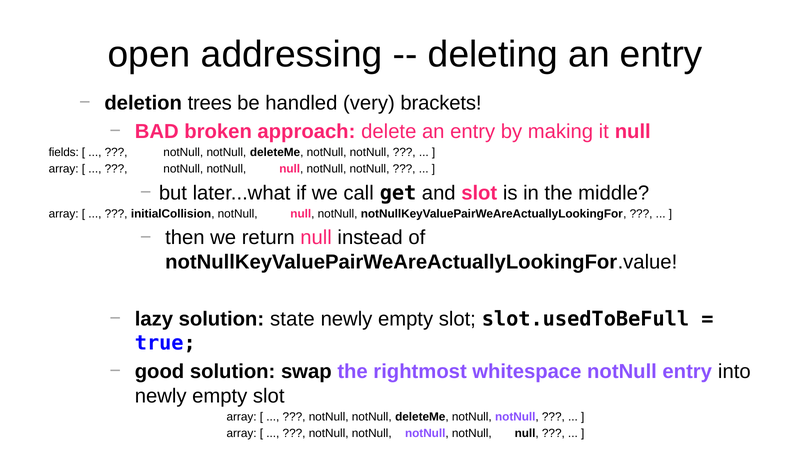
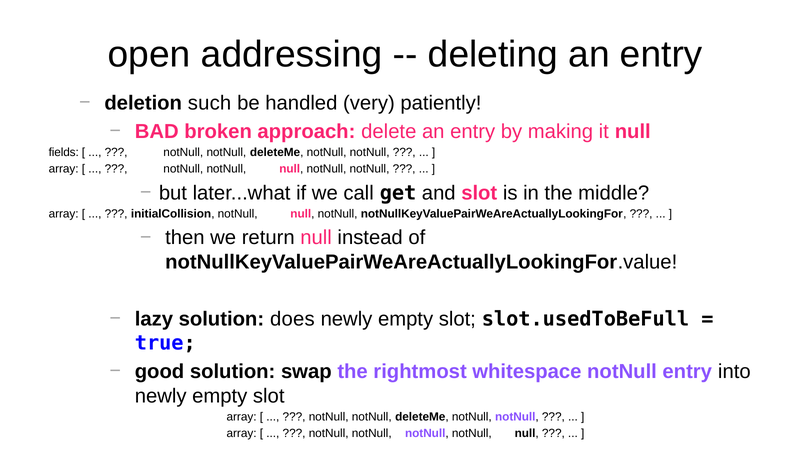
trees: trees -> such
brackets: brackets -> patiently
state: state -> does
